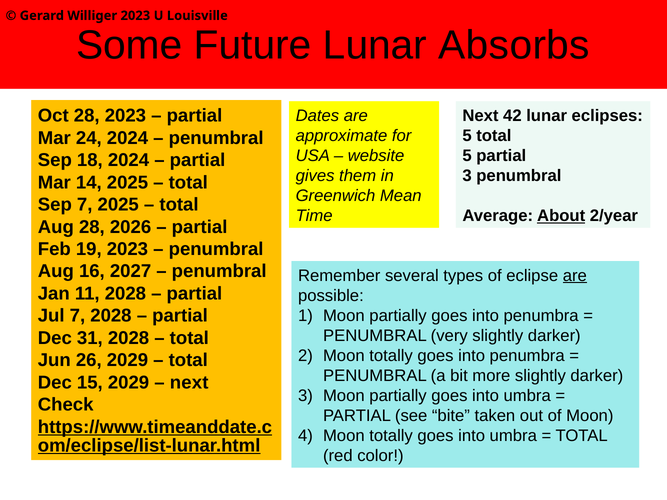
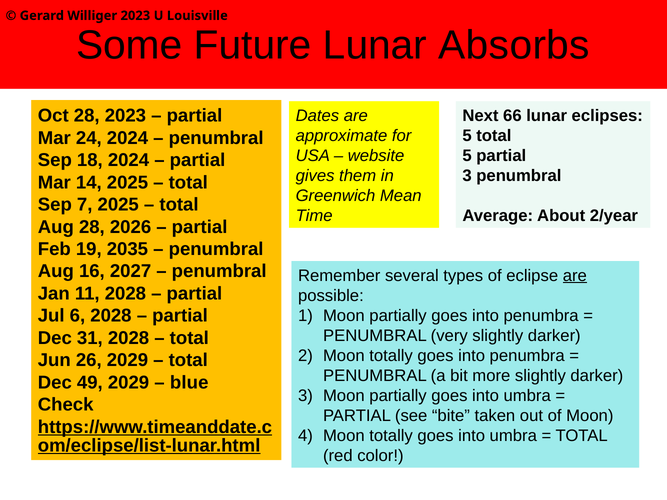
42: 42 -> 66
About underline: present -> none
19 2023: 2023 -> 2035
Jul 7: 7 -> 6
15: 15 -> 49
next at (189, 383): next -> blue
